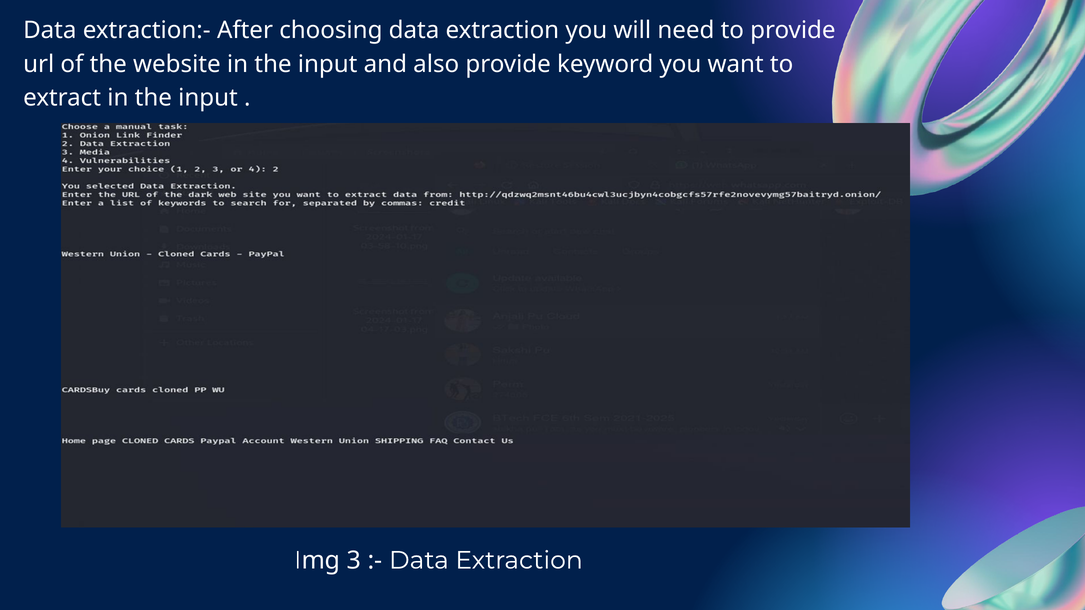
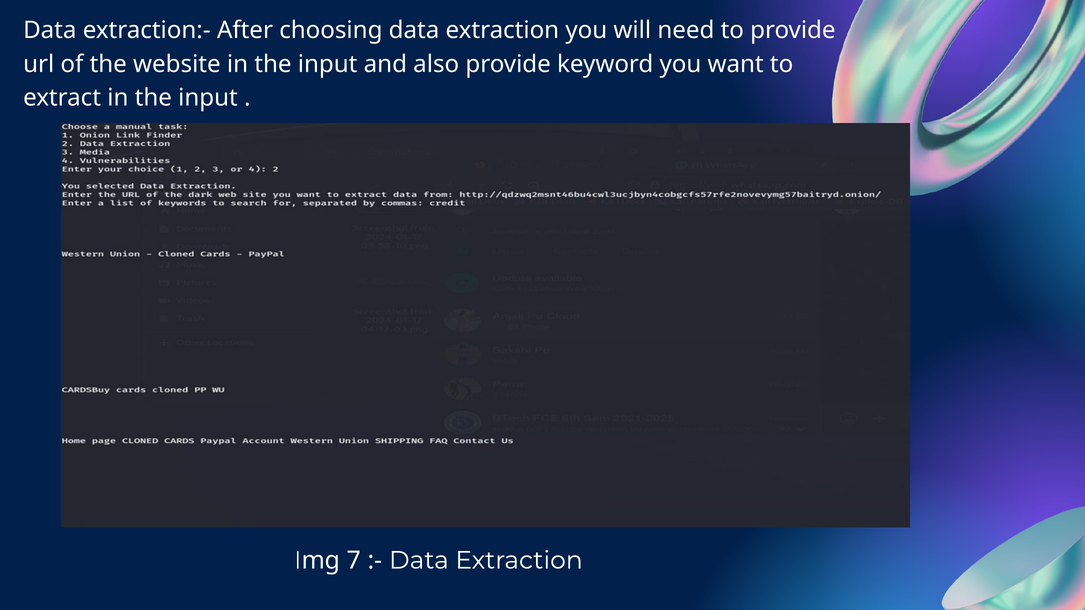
3: 3 -> 7
